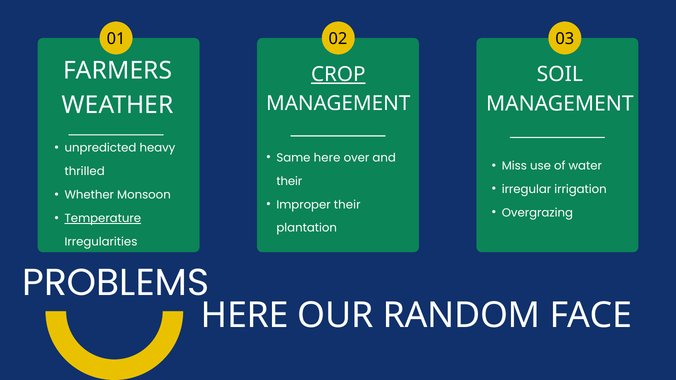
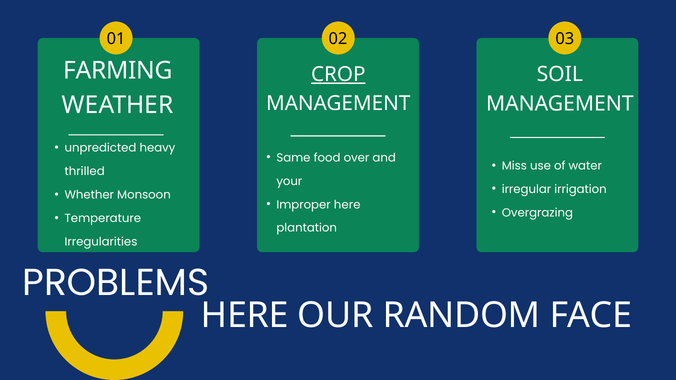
FARMERS: FARMERS -> FARMING
Same here: here -> food
their at (289, 181): their -> your
Improper their: their -> here
Temperature underline: present -> none
